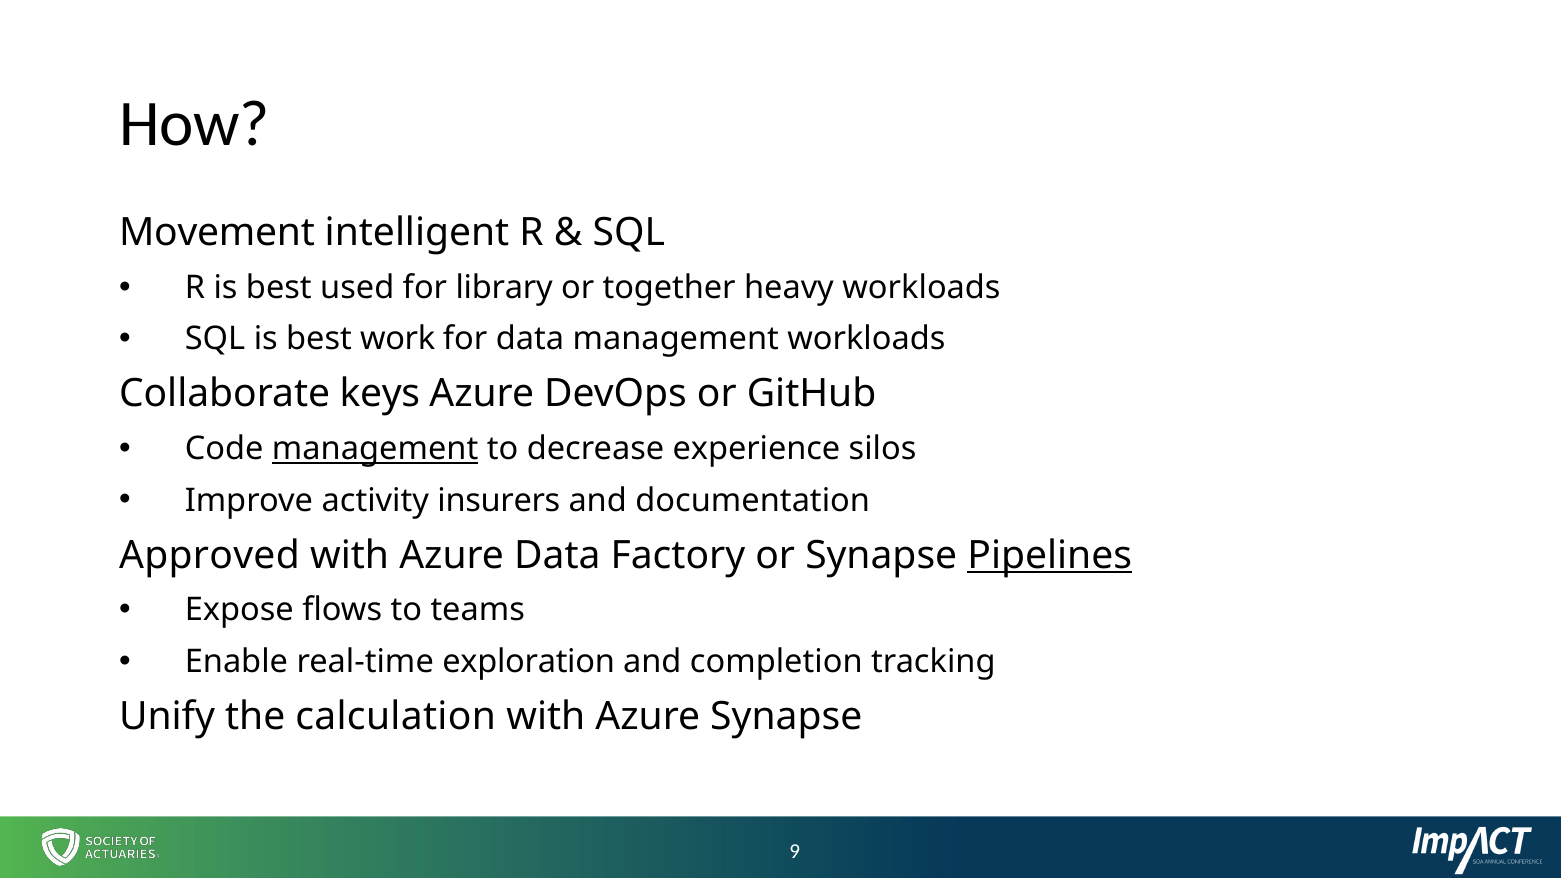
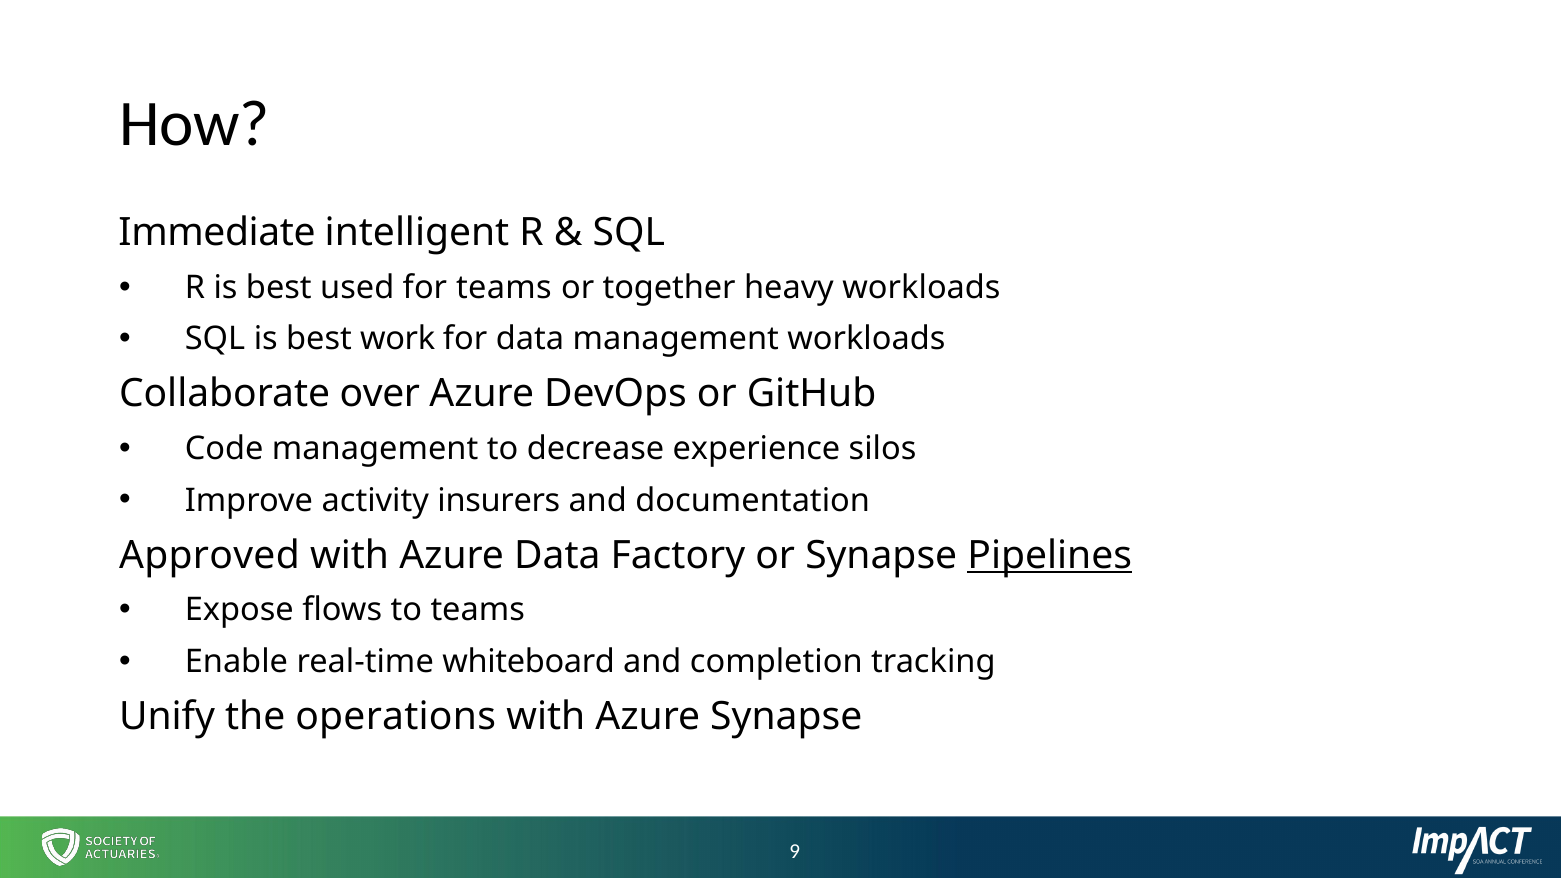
Movement: Movement -> Immediate
for library: library -> teams
keys: keys -> over
management at (375, 449) underline: present -> none
exploration: exploration -> whiteboard
calculation: calculation -> operations
